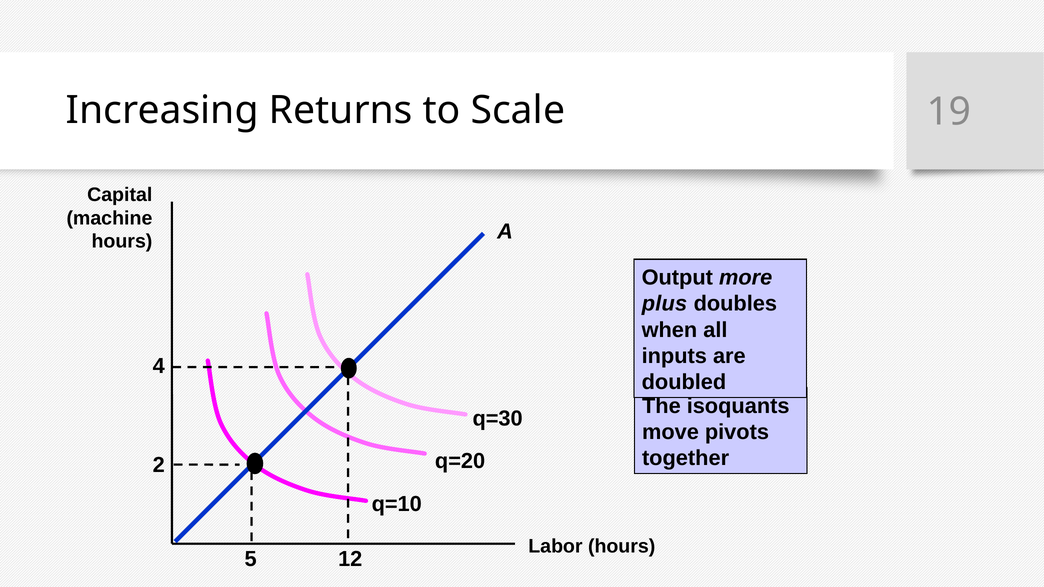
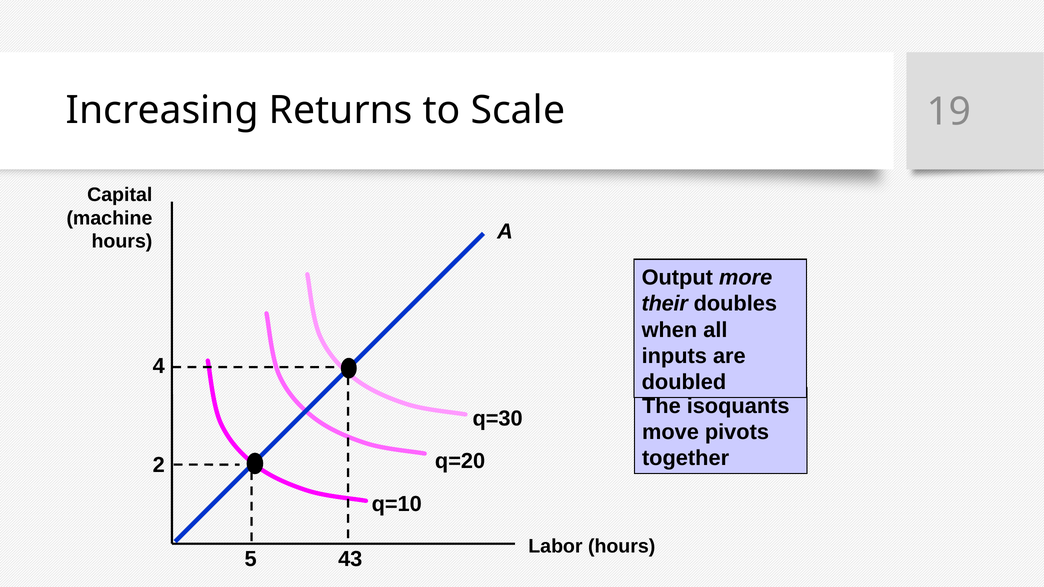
plus: plus -> their
12: 12 -> 43
